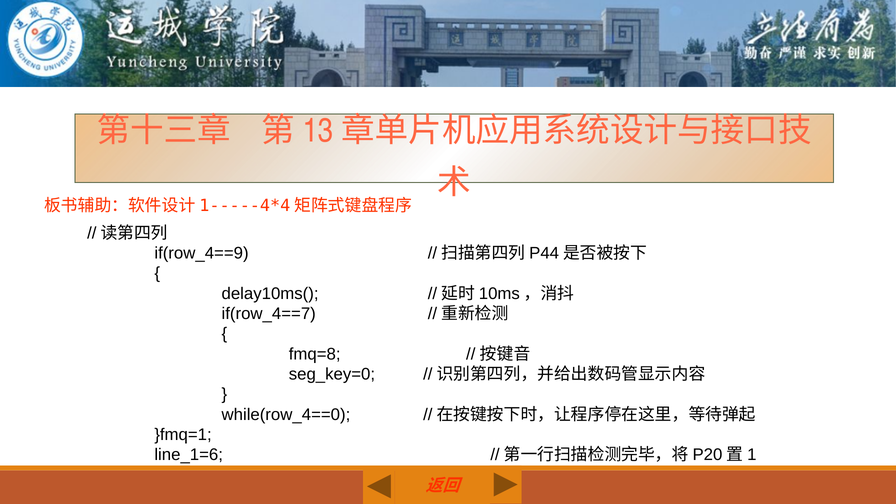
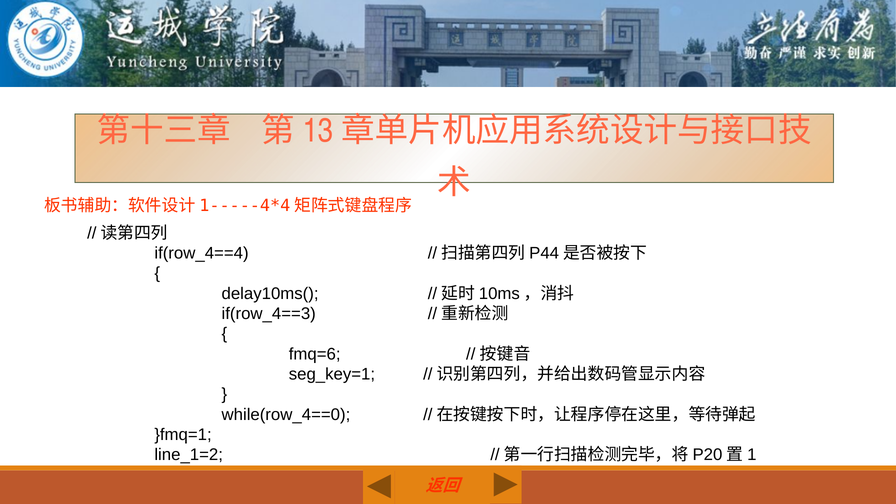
if(row_4==9: if(row_4==9 -> if(row_4==4
if(row_4==7: if(row_4==7 -> if(row_4==3
fmq=8: fmq=8 -> fmq=6
seg_key=0: seg_key=0 -> seg_key=1
line_1=6: line_1=6 -> line_1=2
